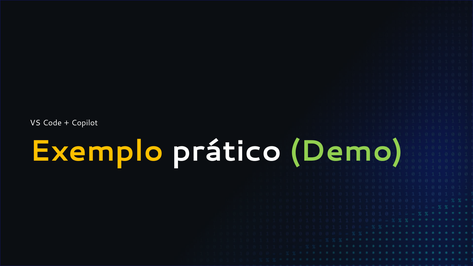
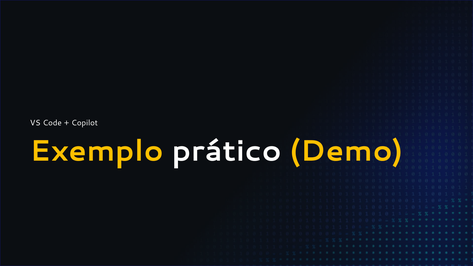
Demo colour: light green -> yellow
